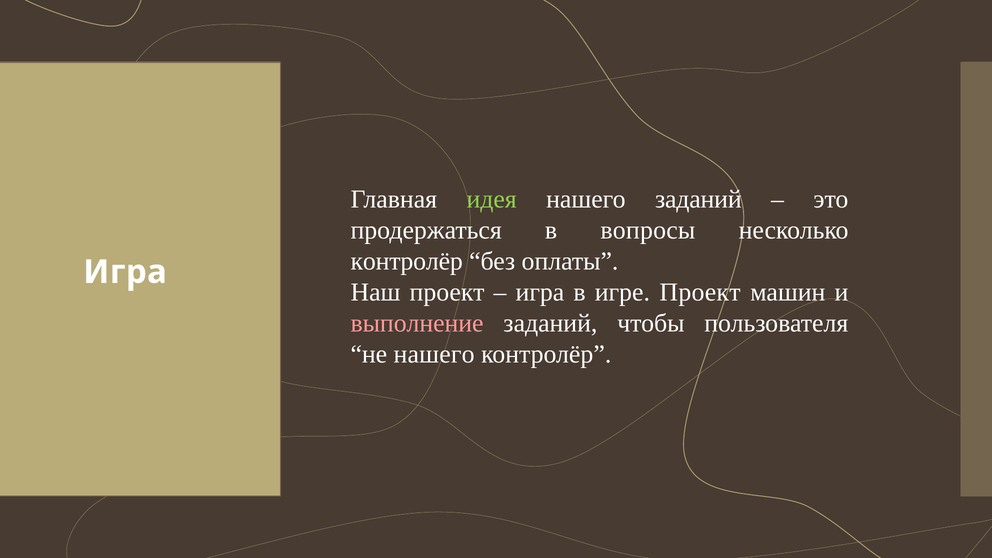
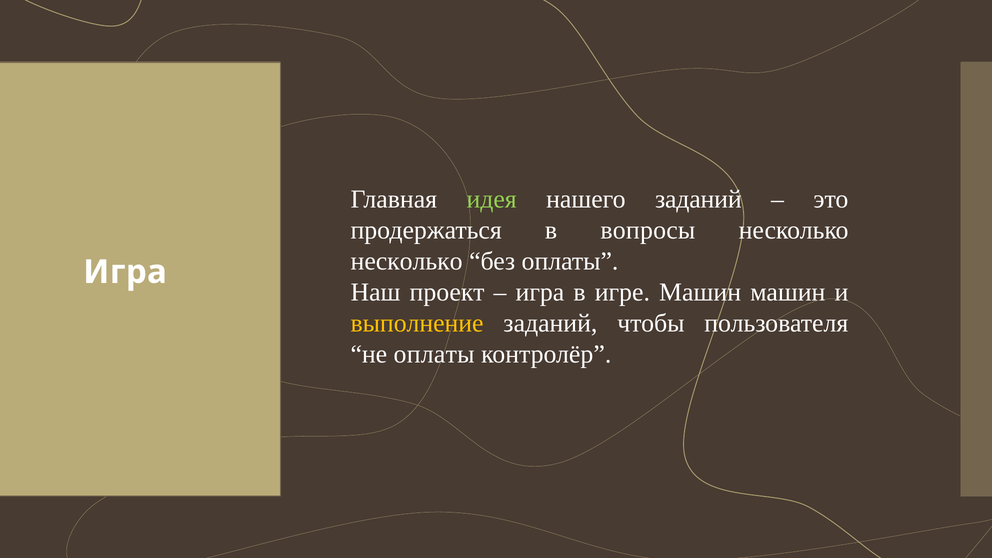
контролёр at (407, 261): контролёр -> несколько
игре Проект: Проект -> Машин
выполнение colour: pink -> yellow
не нашего: нашего -> оплаты
